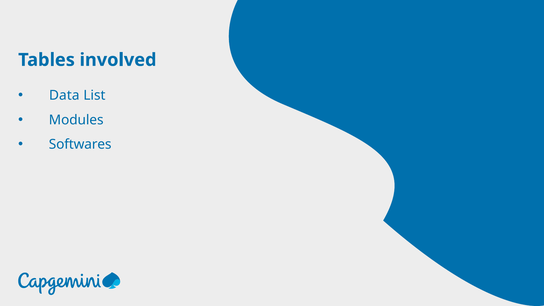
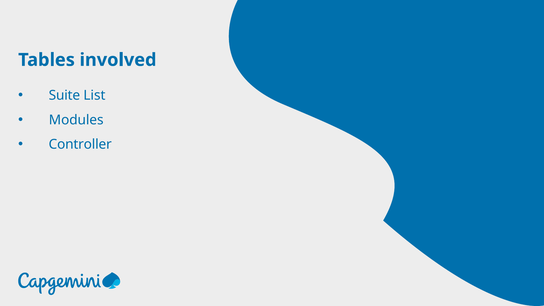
Data: Data -> Suite
Softwares: Softwares -> Controller
